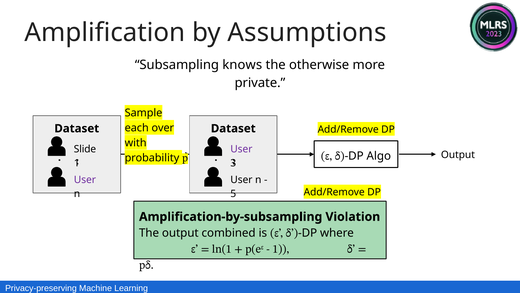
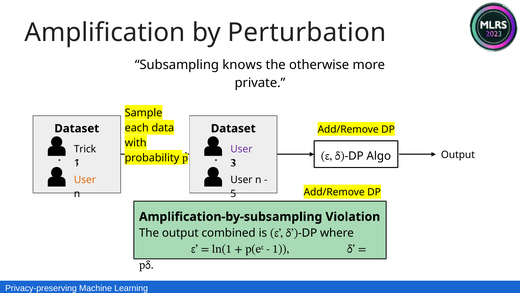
Assumptions: Assumptions -> Perturbation
over: over -> data
Slide: Slide -> Trick
User at (85, 179) colour: purple -> orange
